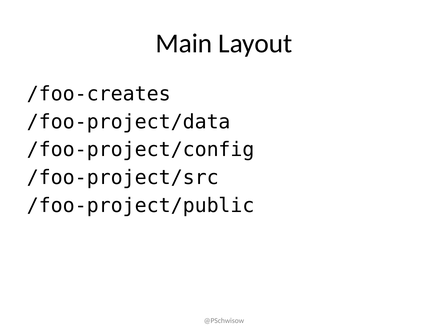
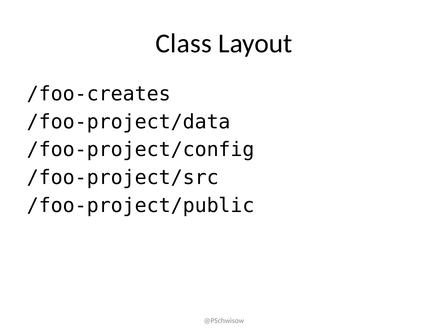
Main: Main -> Class
